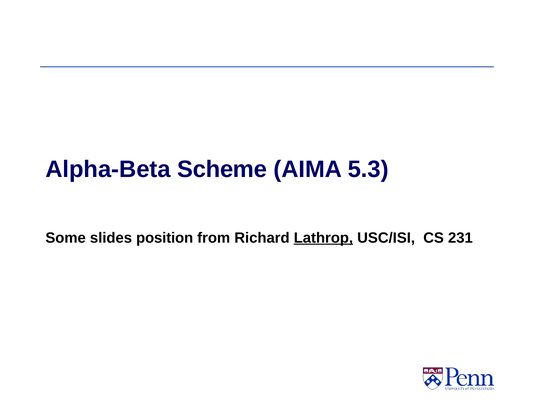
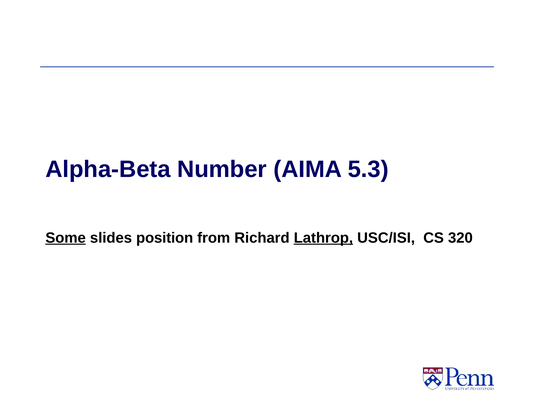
Scheme: Scheme -> Number
Some underline: none -> present
231: 231 -> 320
